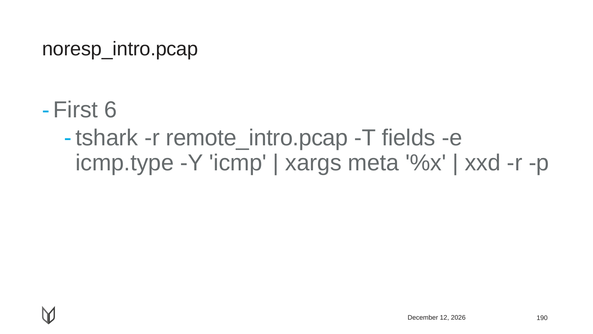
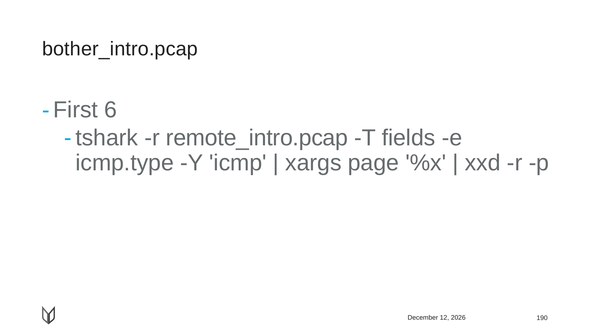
noresp_intro.pcap: noresp_intro.pcap -> bother_intro.pcap
meta: meta -> page
